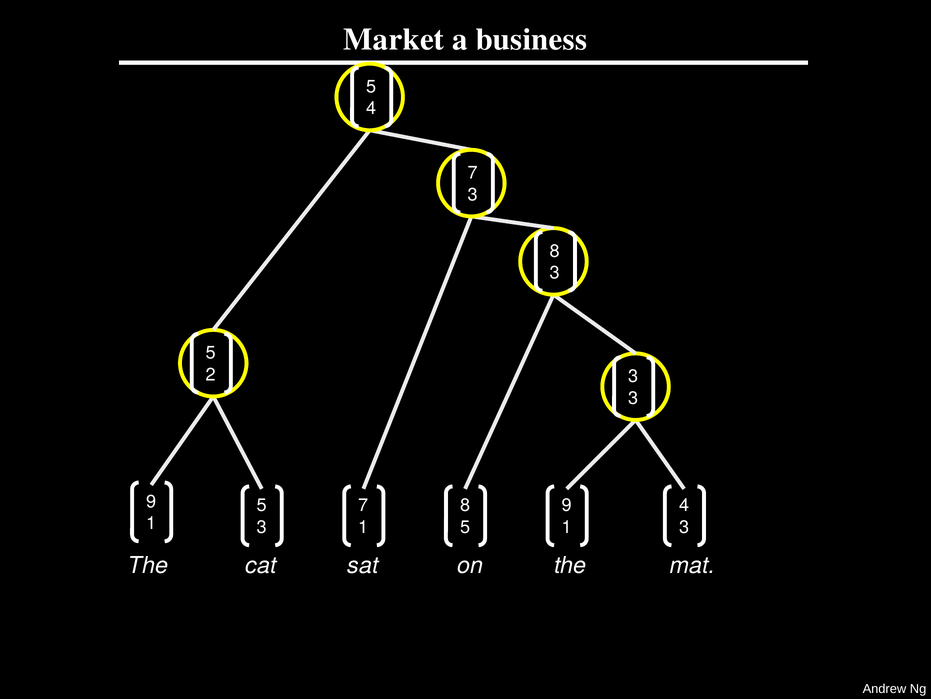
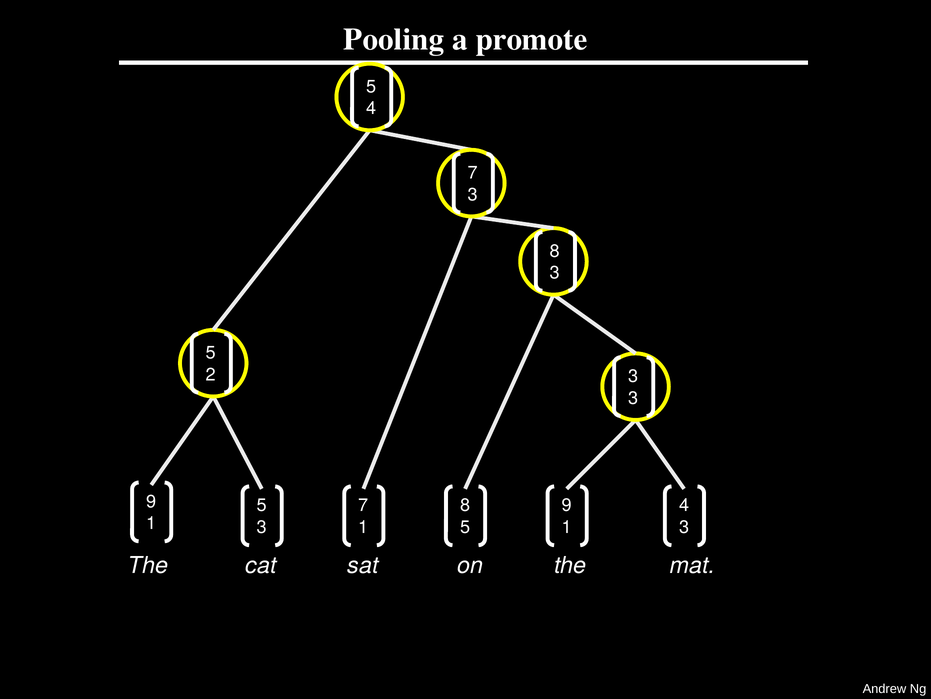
Market: Market -> Pooling
business: business -> promote
